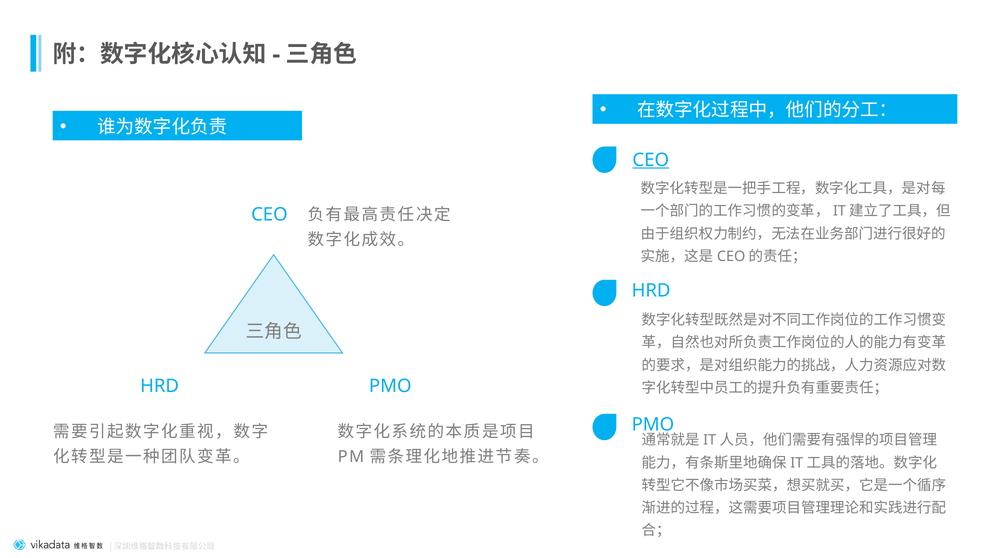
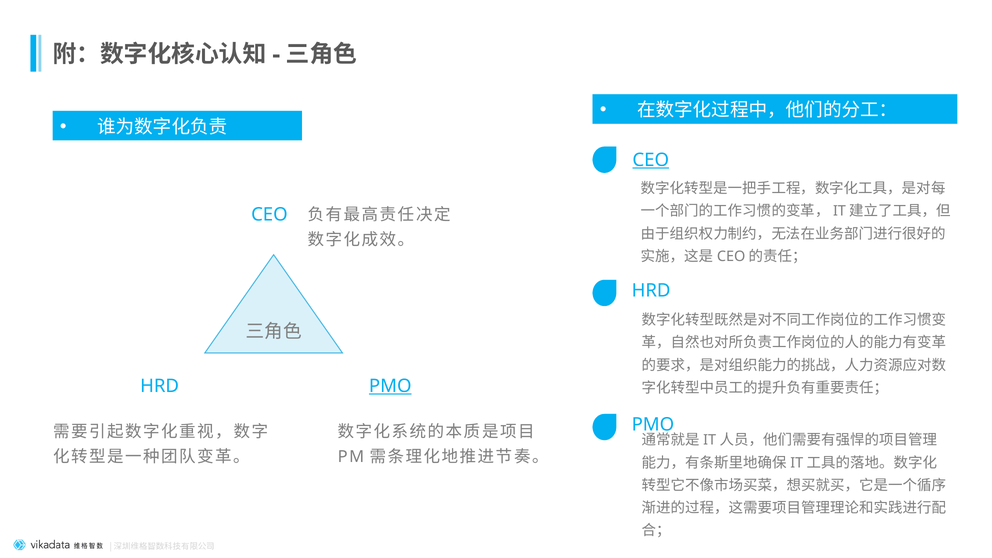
PMO at (390, 386) underline: none -> present
